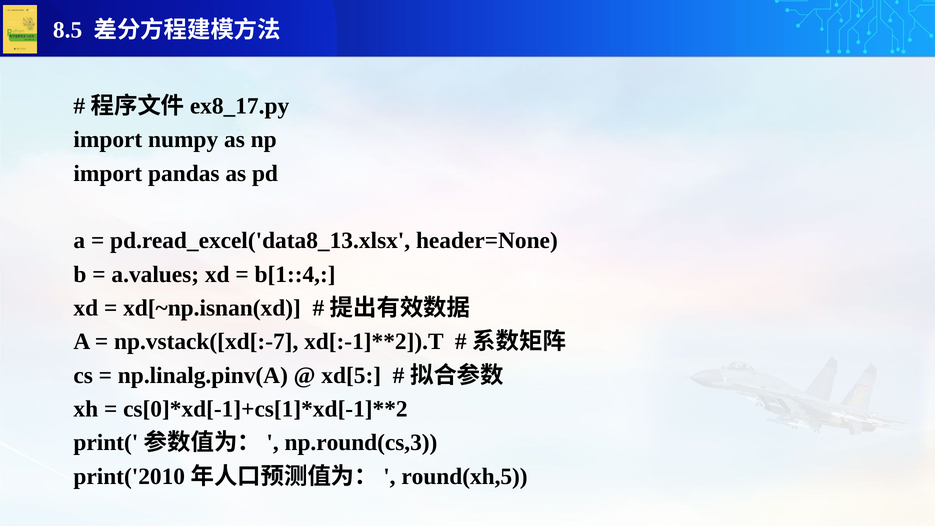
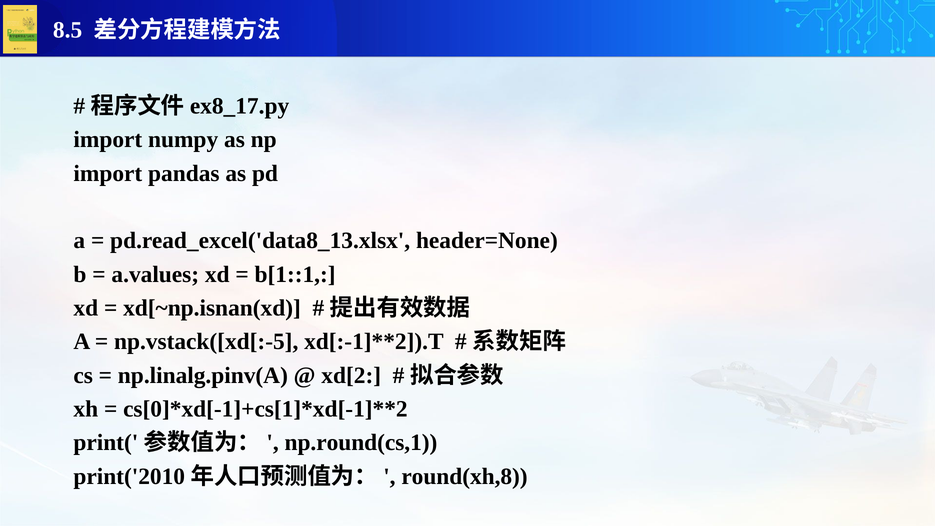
b[1::4: b[1::4 -> b[1::1
np.vstack([xd[:-7: np.vstack([xd[:-7 -> np.vstack([xd[:-5
xd[5: xd[5 -> xd[2
np.round(cs,3: np.round(cs,3 -> np.round(cs,1
round(xh,5: round(xh,5 -> round(xh,8
